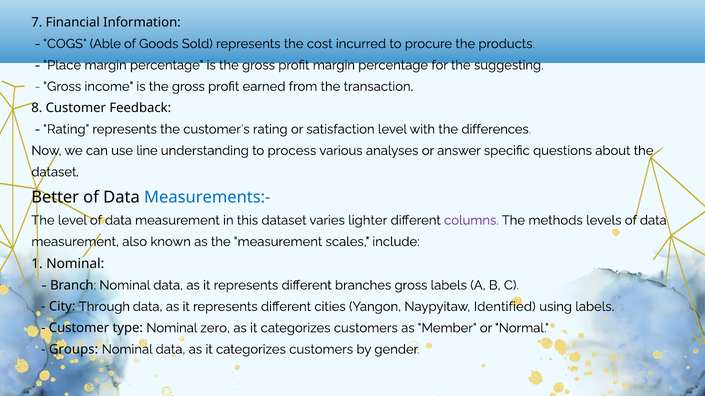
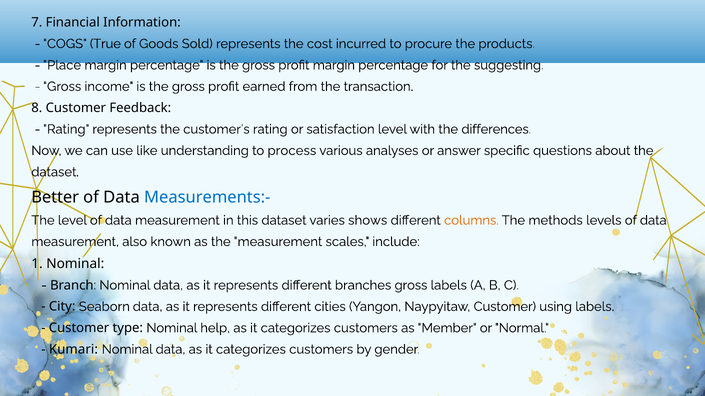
Able: Able -> True
line: line -> like
lighter: lighter -> shows
columns colour: purple -> orange
Through: Through -> Seaborn
Naypyitaw Identified: Identified -> Customer
zero: zero -> help
Groups: Groups -> Kumari
